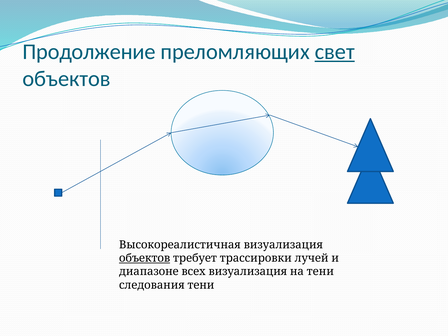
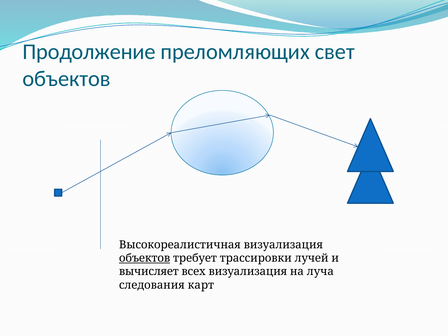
свет underline: present -> none
диапазоне: диапазоне -> вычисляет
на тени: тени -> луча
следования тени: тени -> карт
